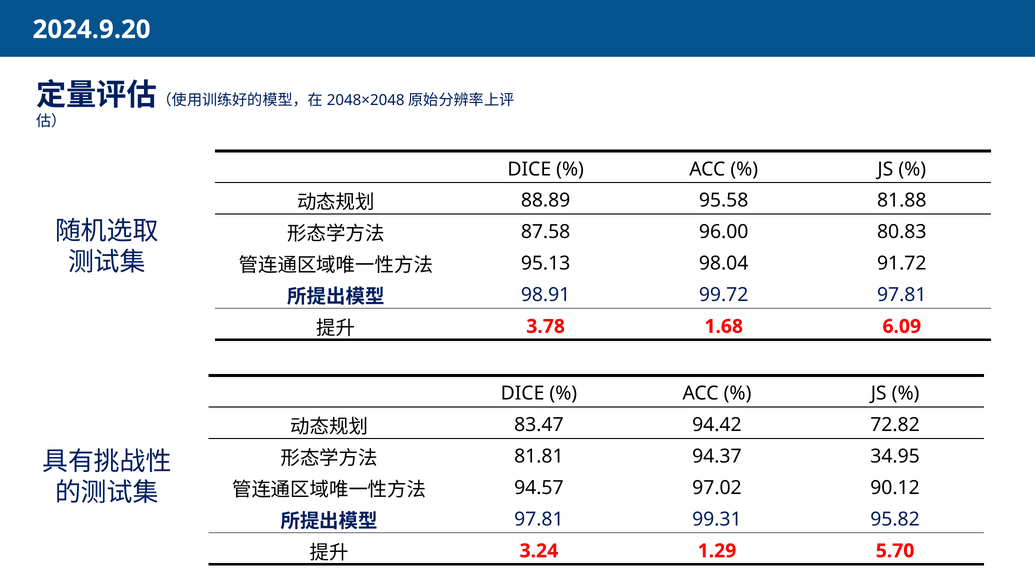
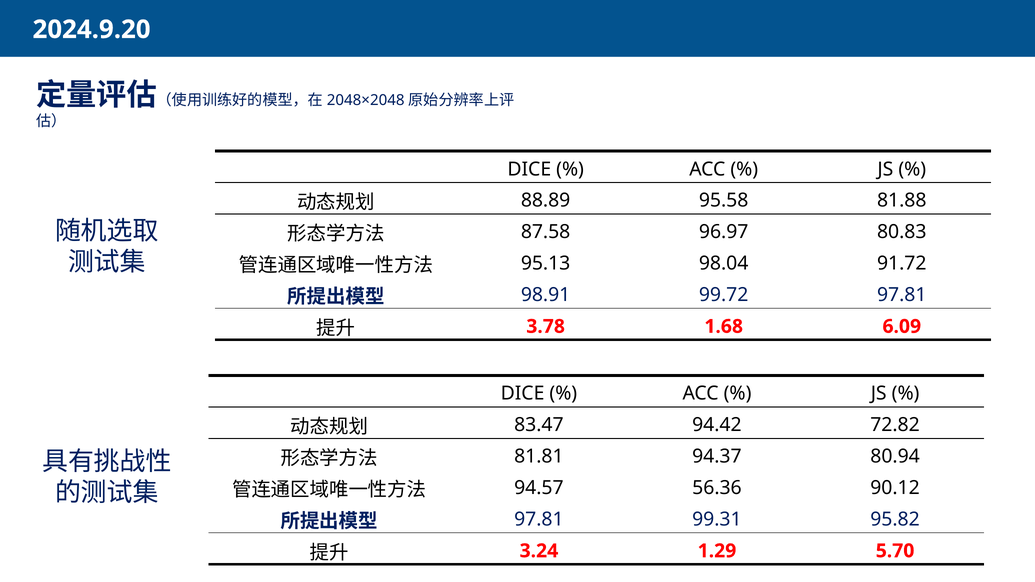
96.00: 96.00 -> 96.97
34.95: 34.95 -> 80.94
97.02: 97.02 -> 56.36
